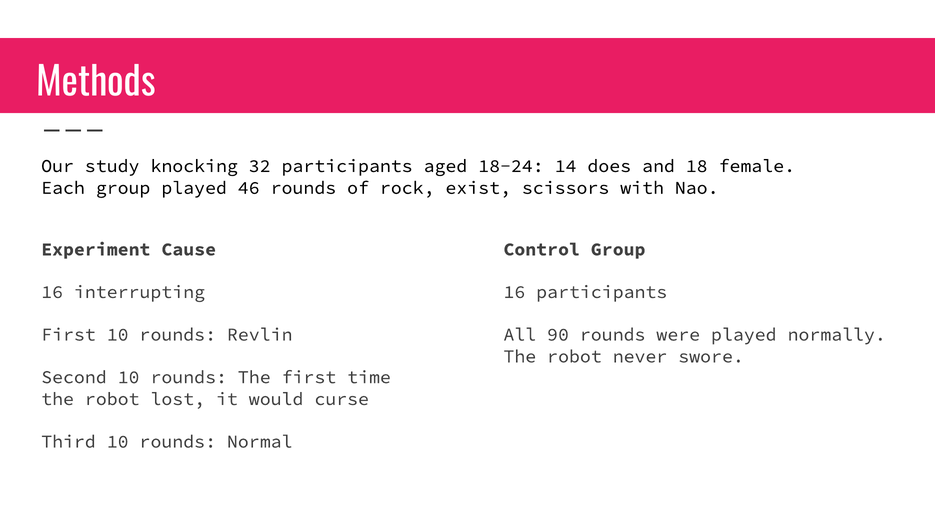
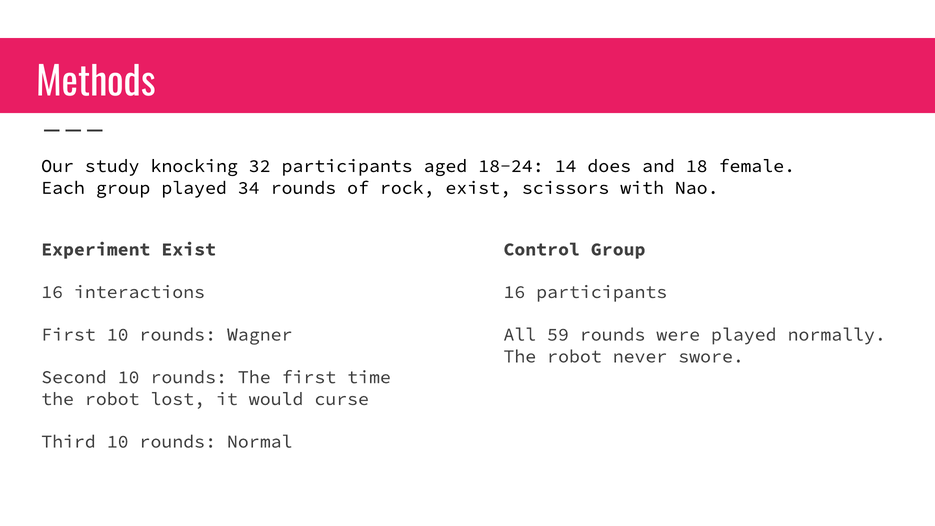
46: 46 -> 34
Experiment Cause: Cause -> Exist
interrupting: interrupting -> interactions
Revlin: Revlin -> Wagner
90: 90 -> 59
